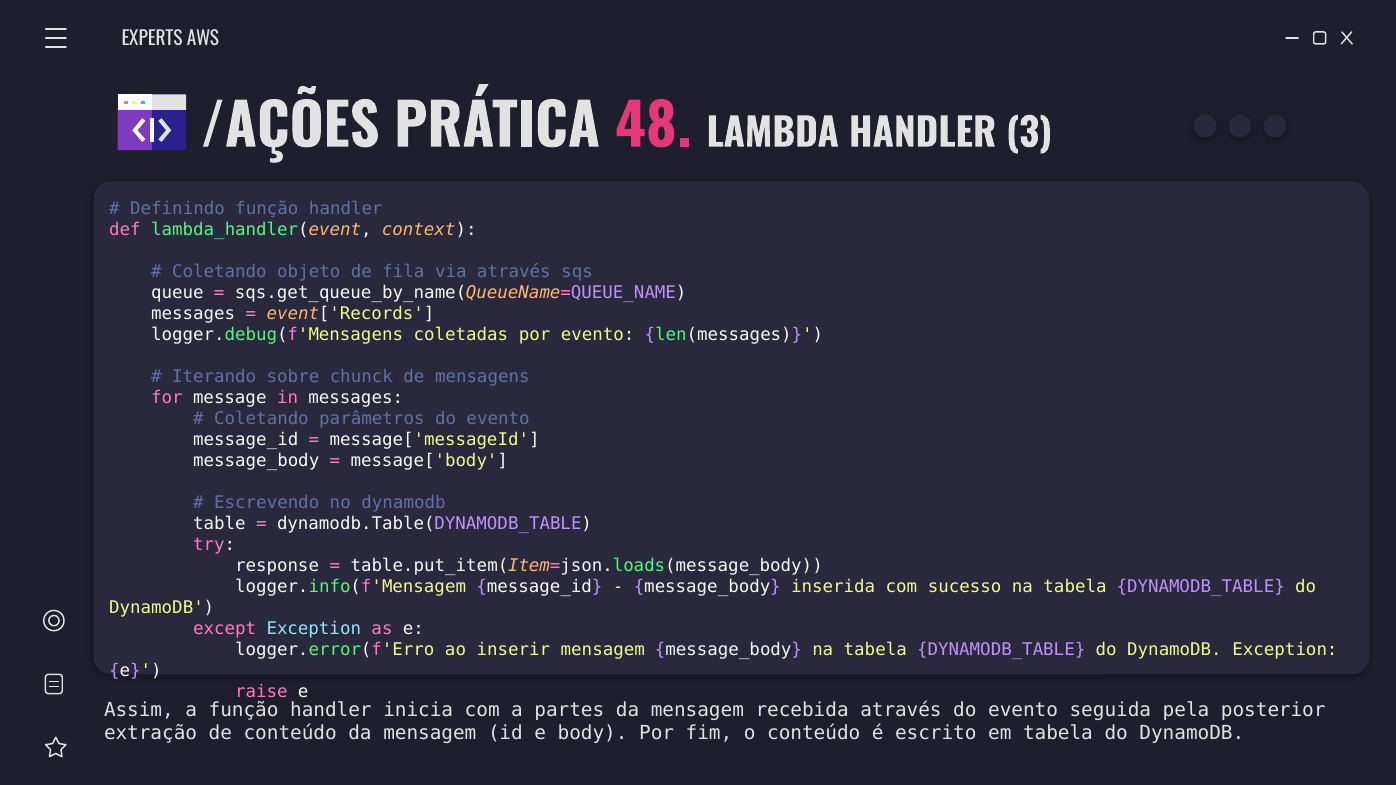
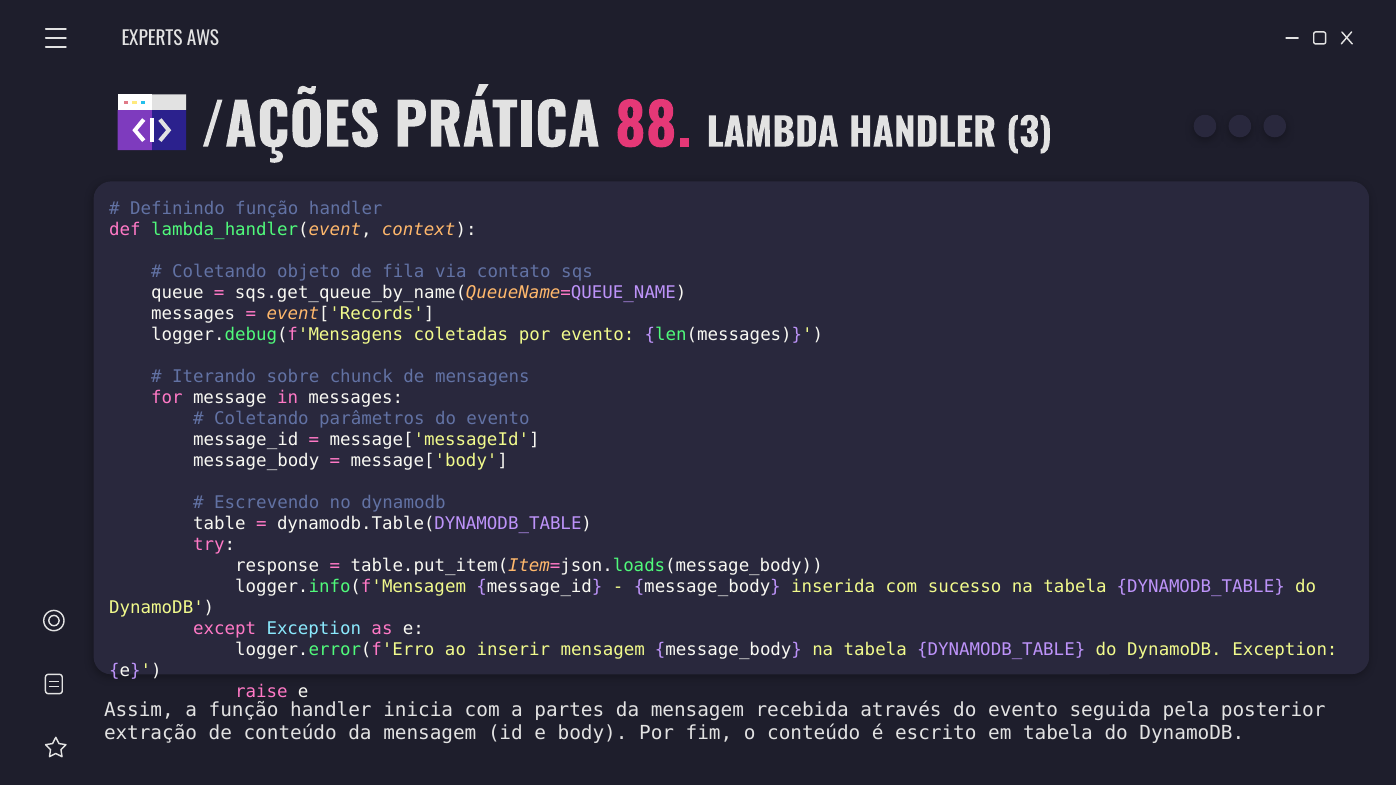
48: 48 -> 88
via através: através -> contato
